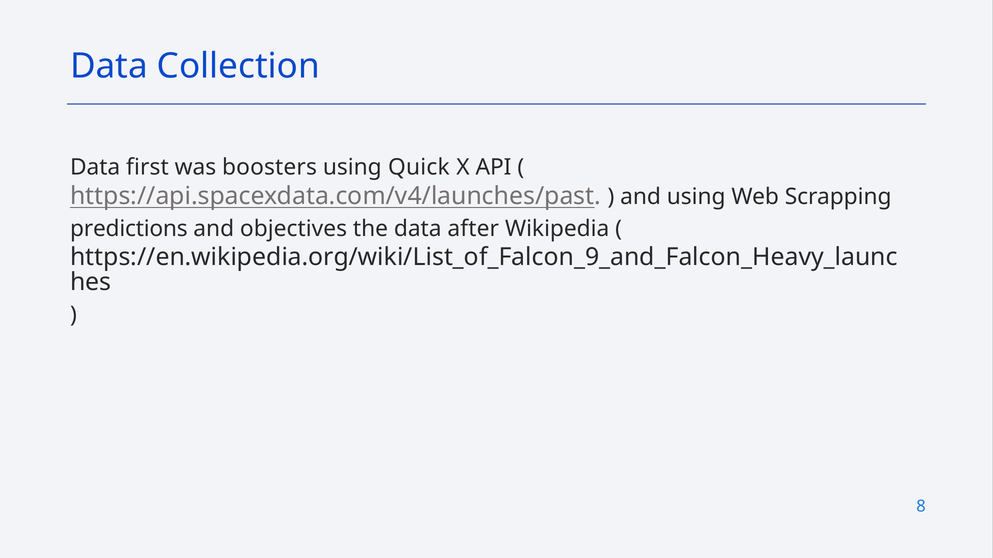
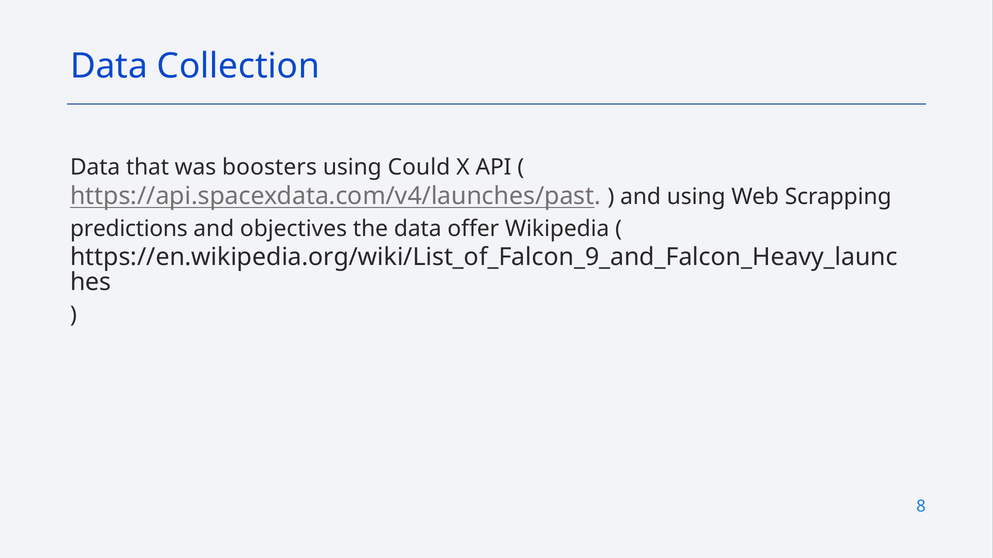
first: first -> that
Quick: Quick -> Could
after: after -> offer
